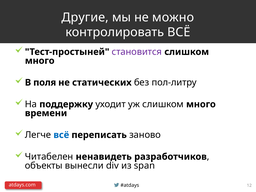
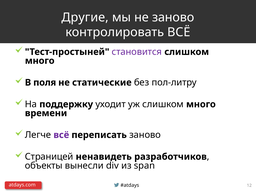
не можно: можно -> заново
статических: статических -> статические
всё at (61, 135) colour: blue -> purple
Читабелен: Читабелен -> Страницей
